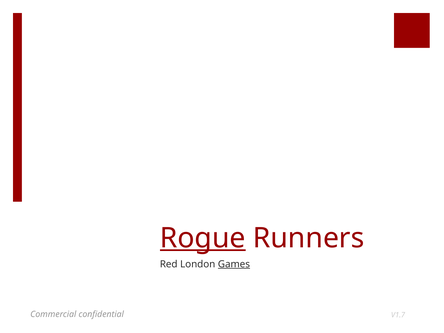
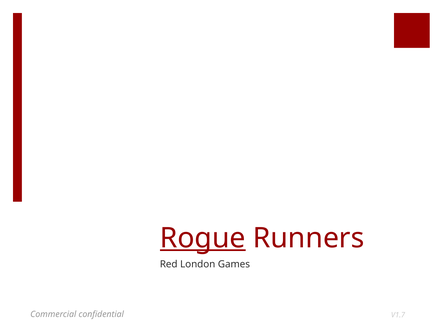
Games underline: present -> none
